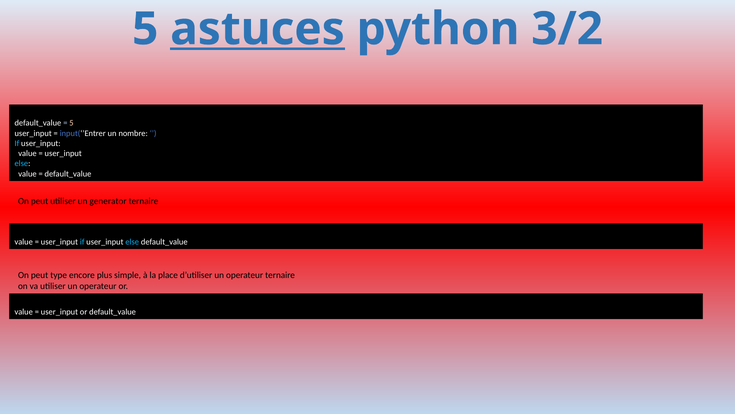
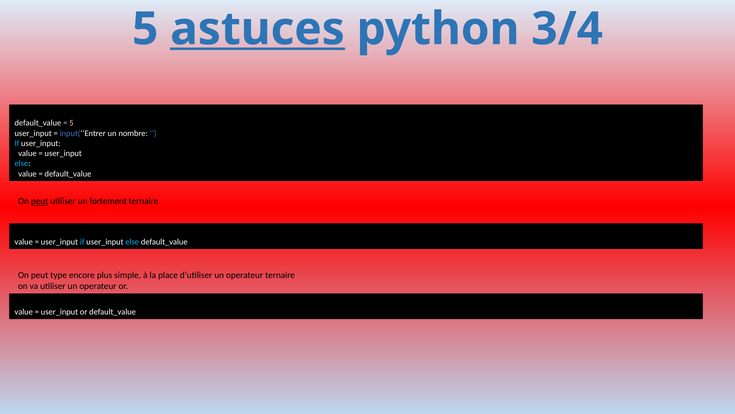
3/2: 3/2 -> 3/4
peut at (40, 201) underline: none -> present
generator: generator -> fortement
